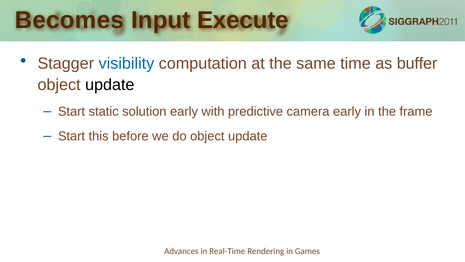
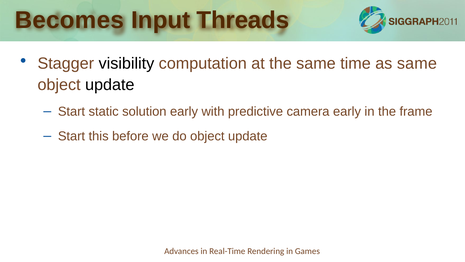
Execute: Execute -> Threads
visibility colour: blue -> black
as buffer: buffer -> same
